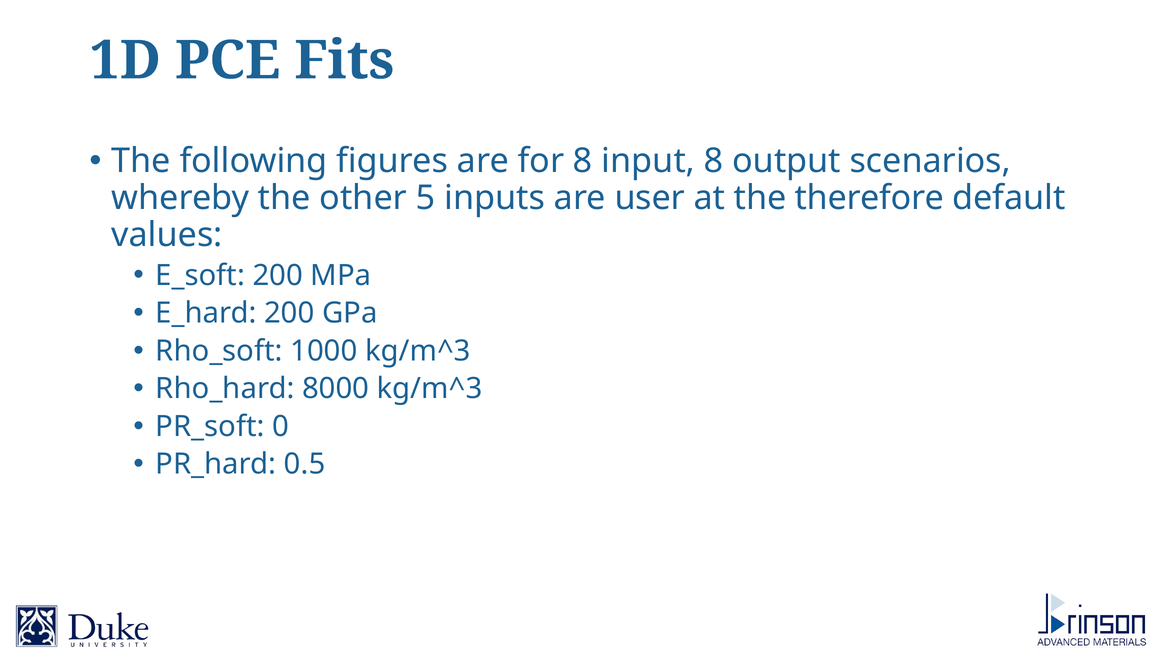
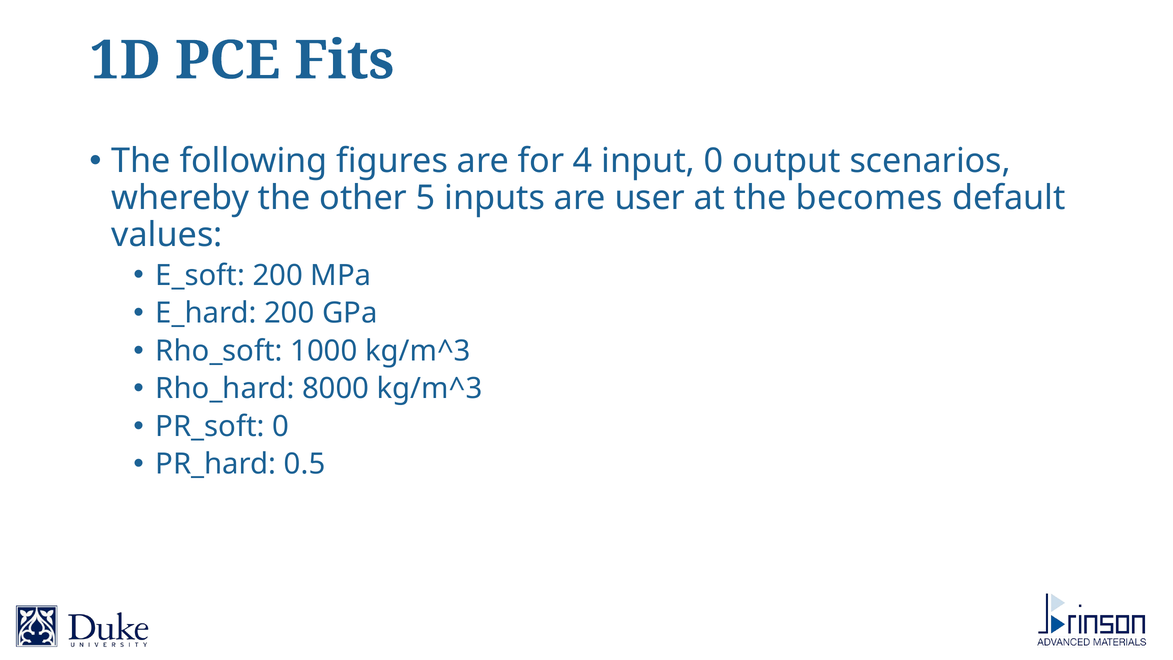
for 8: 8 -> 4
input 8: 8 -> 0
therefore: therefore -> becomes
